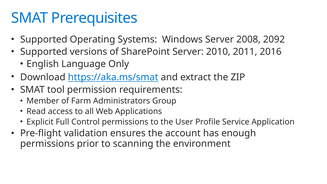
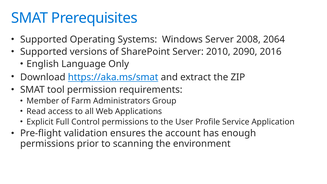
2092: 2092 -> 2064
2011: 2011 -> 2090
